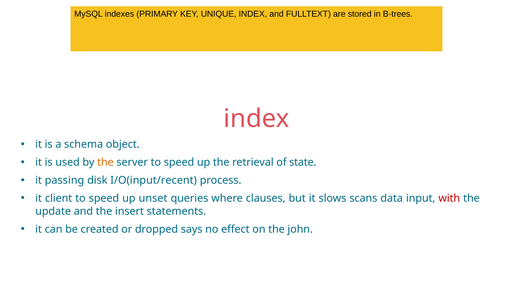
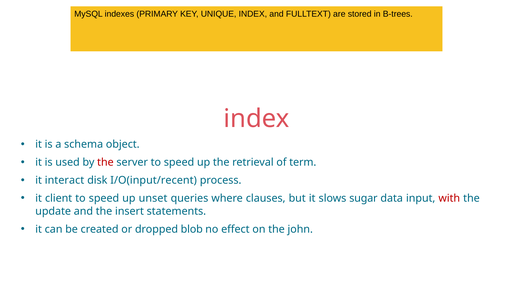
the at (105, 162) colour: orange -> red
state: state -> term
passing: passing -> interact
scans: scans -> sugar
says: says -> blob
